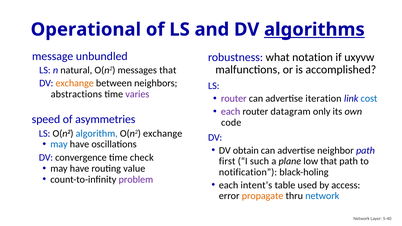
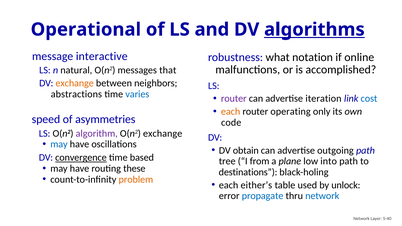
unbundled: unbundled -> interactive
uxyvw: uxyvw -> online
varies colour: purple -> blue
each at (231, 112) colour: purple -> orange
datagram: datagram -> operating
algorithm colour: blue -> purple
neighbor: neighbor -> outgoing
convergence underline: none -> present
check: check -> based
first: first -> tree
such: such -> from
low that: that -> into
value: value -> these
notification: notification -> destinations
problem colour: purple -> orange
intent’s: intent’s -> either’s
access: access -> unlock
propagate colour: orange -> blue
